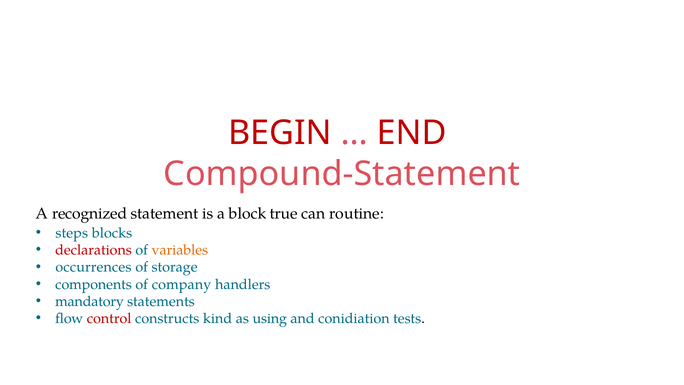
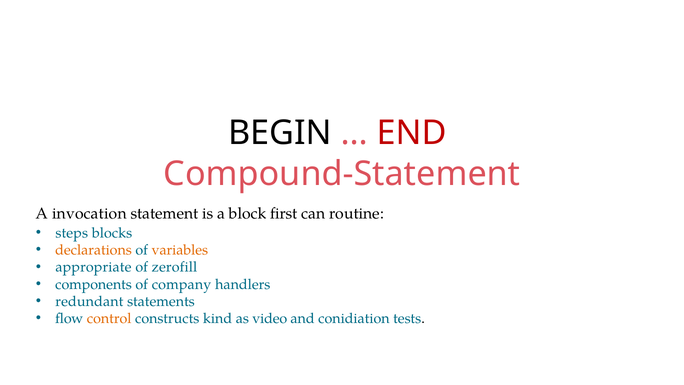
BEGIN colour: red -> black
recognized: recognized -> invocation
true: true -> first
declarations colour: red -> orange
occurrences: occurrences -> appropriate
storage: storage -> zerofill
mandatory: mandatory -> redundant
control colour: red -> orange
using: using -> video
